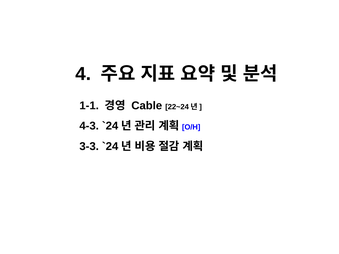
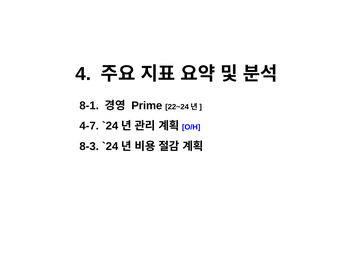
1-1: 1-1 -> 8-1
Cable: Cable -> Prime
4-3: 4-3 -> 4-7
3-3: 3-3 -> 8-3
